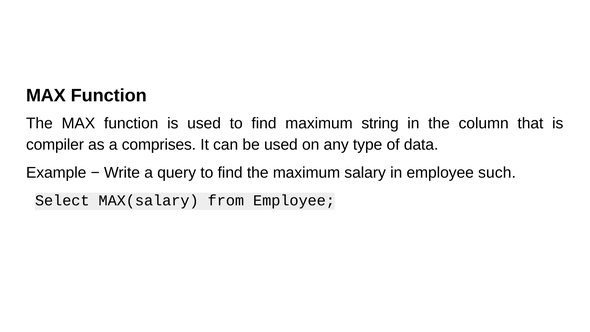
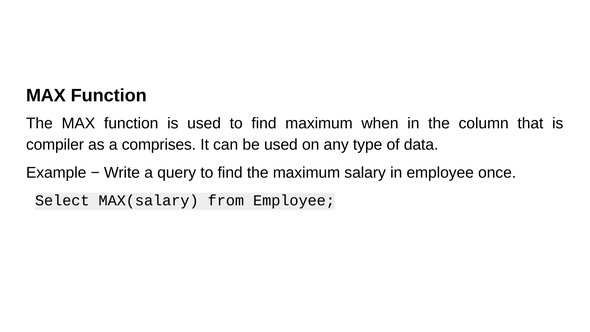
string: string -> when
such: such -> once
